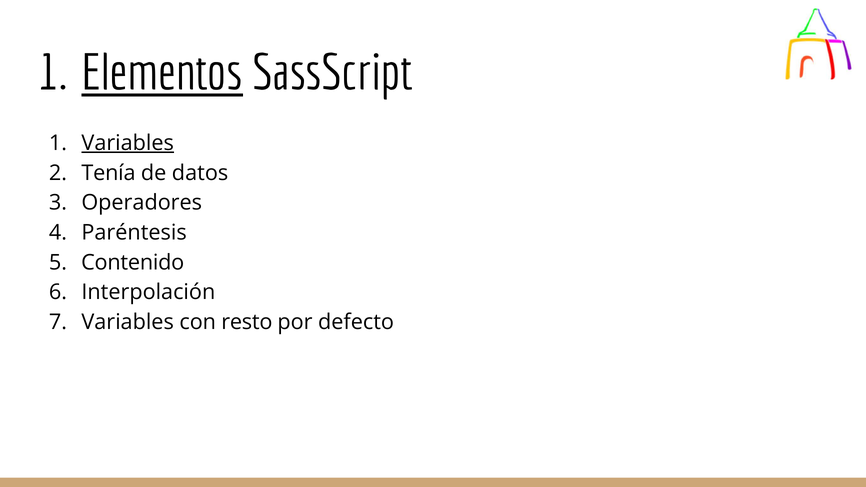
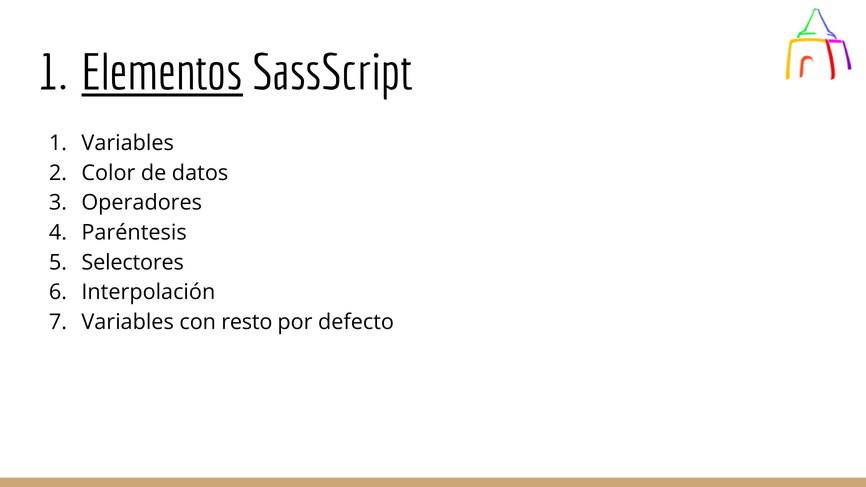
Variables at (128, 143) underline: present -> none
Tenía: Tenía -> Color
Contenido: Contenido -> Selectores
